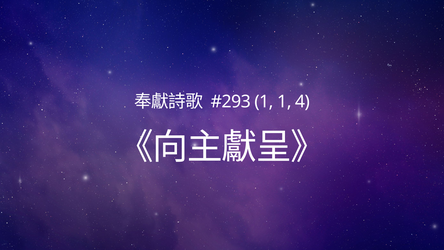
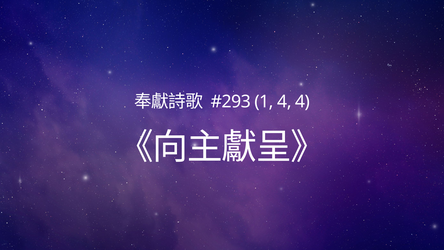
1 1: 1 -> 4
